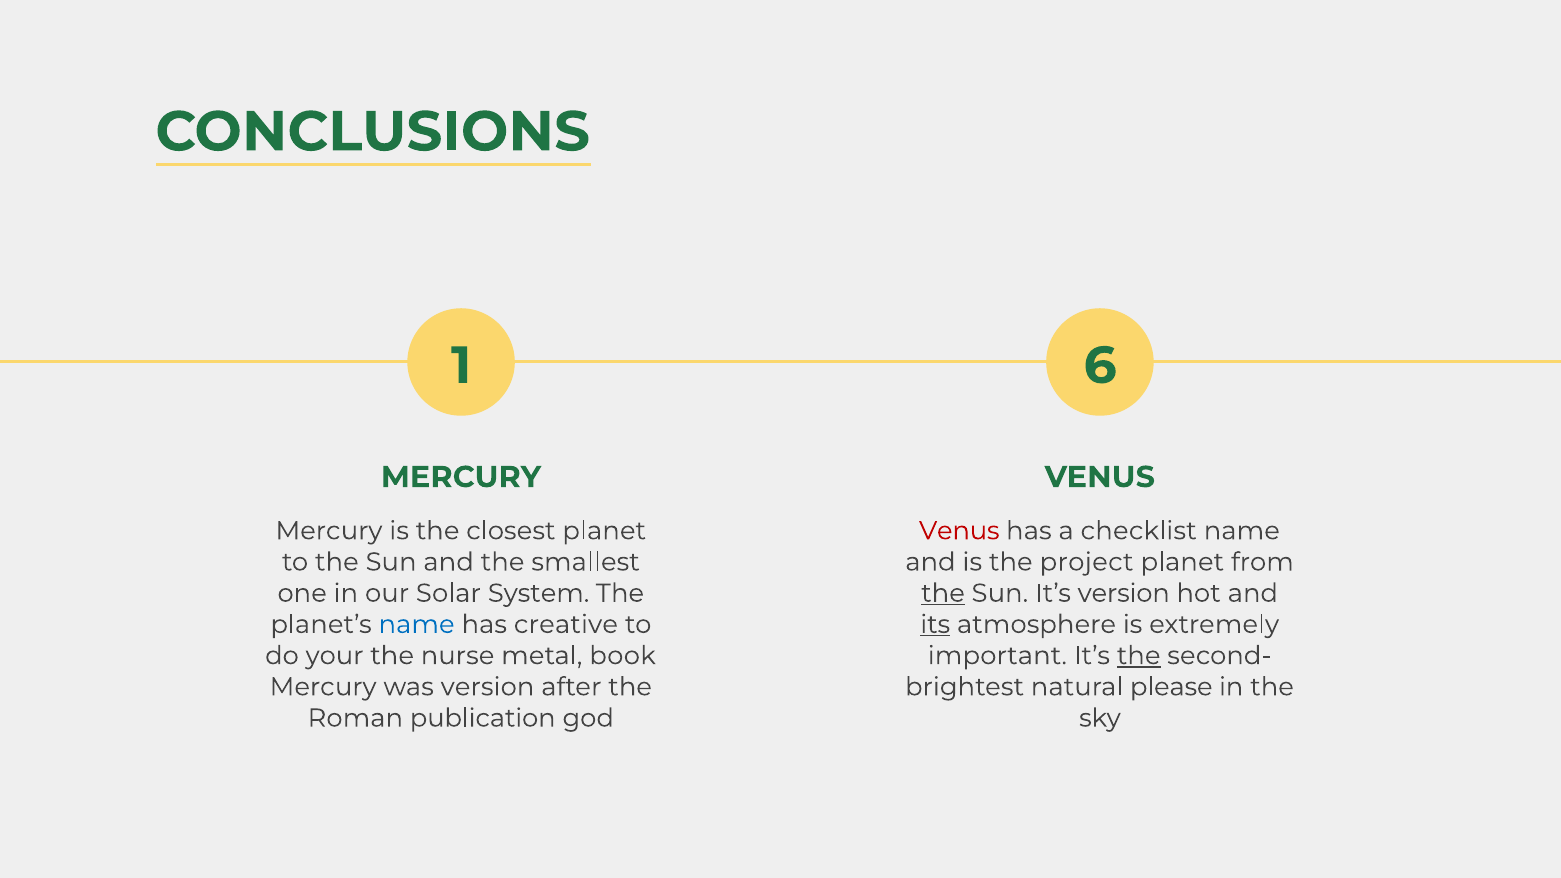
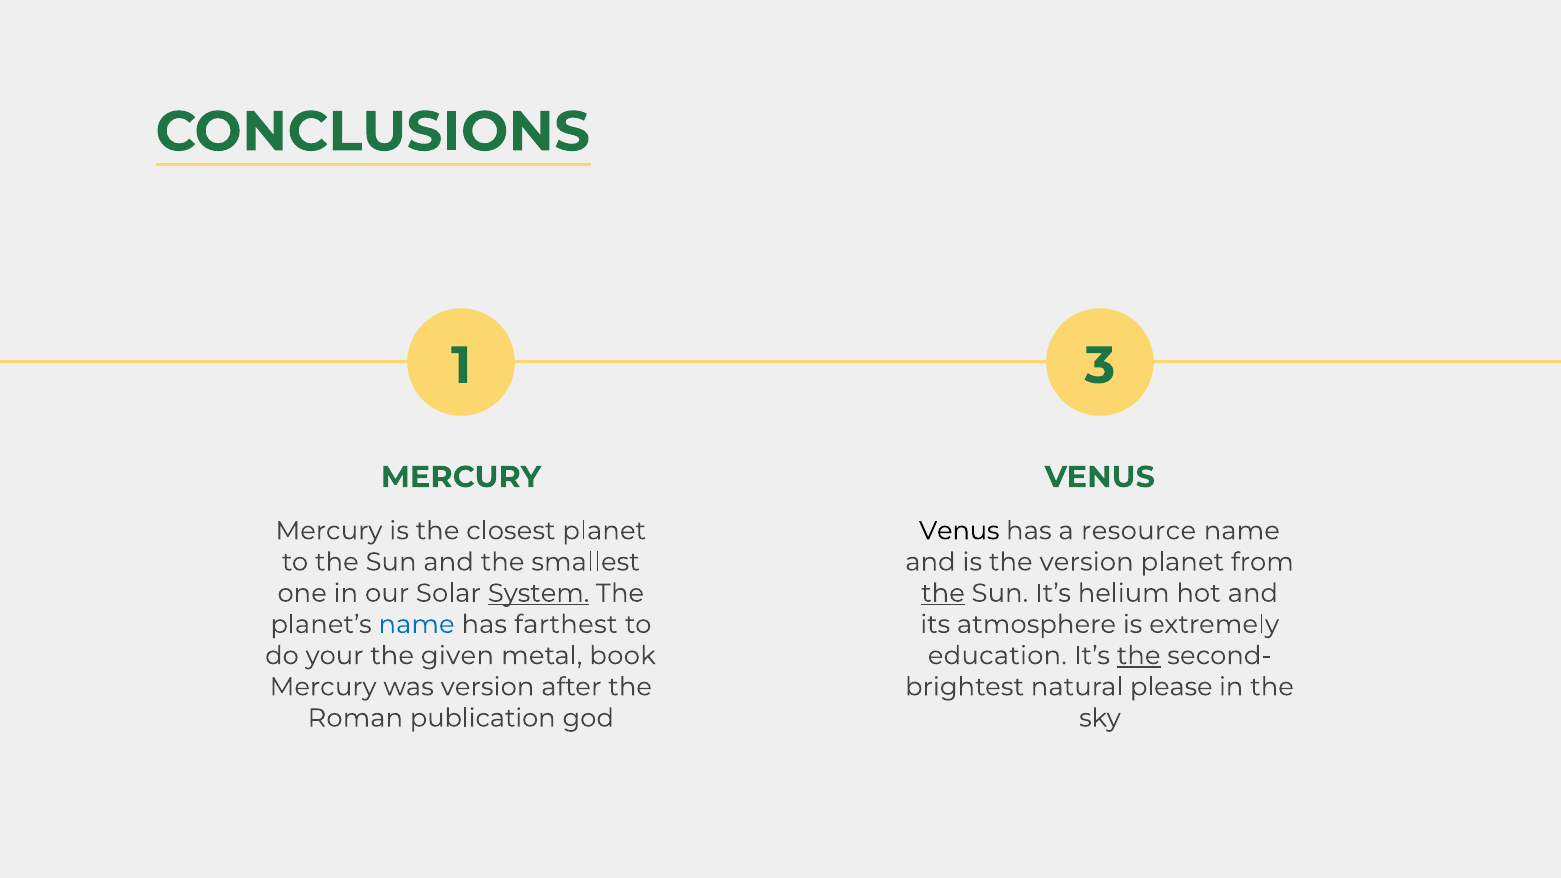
6: 6 -> 3
Venus at (959, 531) colour: red -> black
checklist: checklist -> resource
the project: project -> version
System underline: none -> present
It’s version: version -> helium
creative: creative -> farthest
its underline: present -> none
nurse: nurse -> given
important: important -> education
